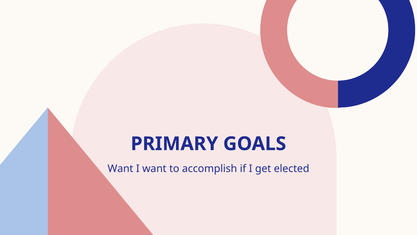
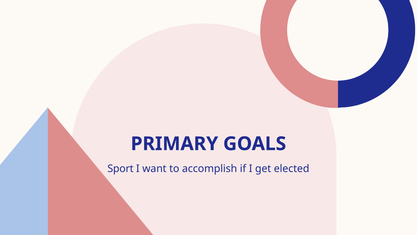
Want at (120, 168): Want -> Sport
